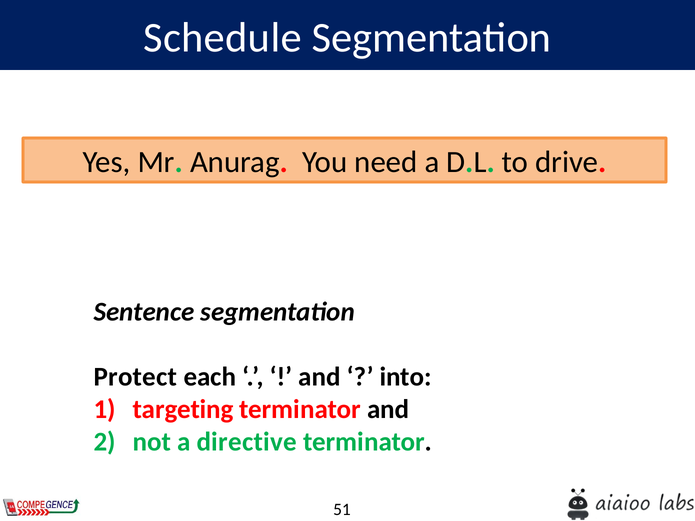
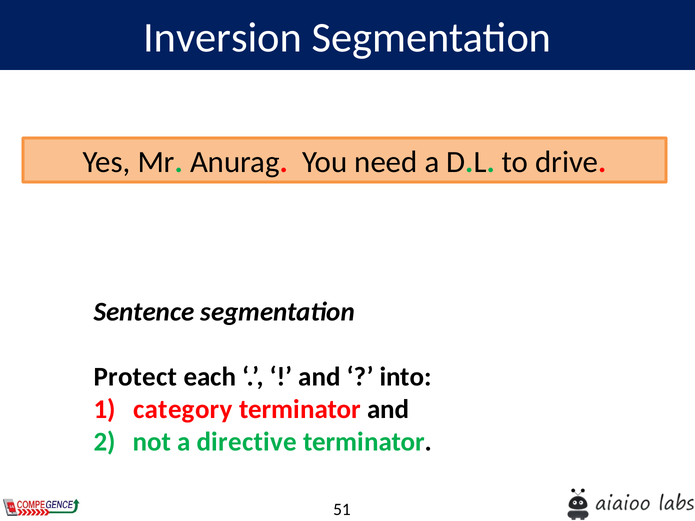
Schedule: Schedule -> Inversion
targeting: targeting -> category
